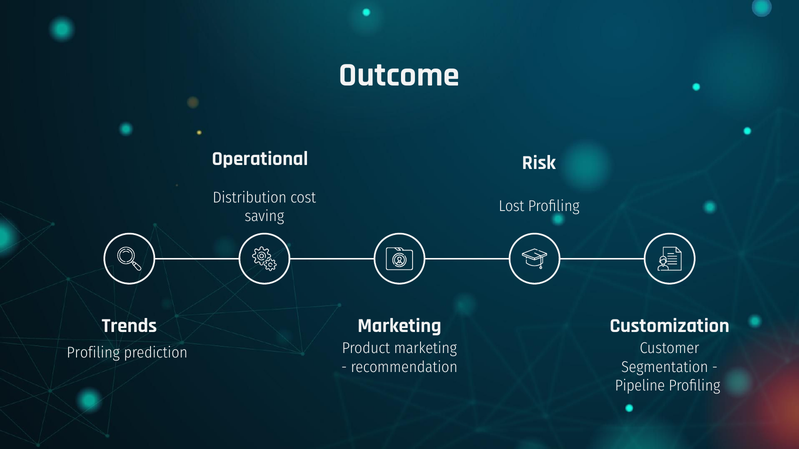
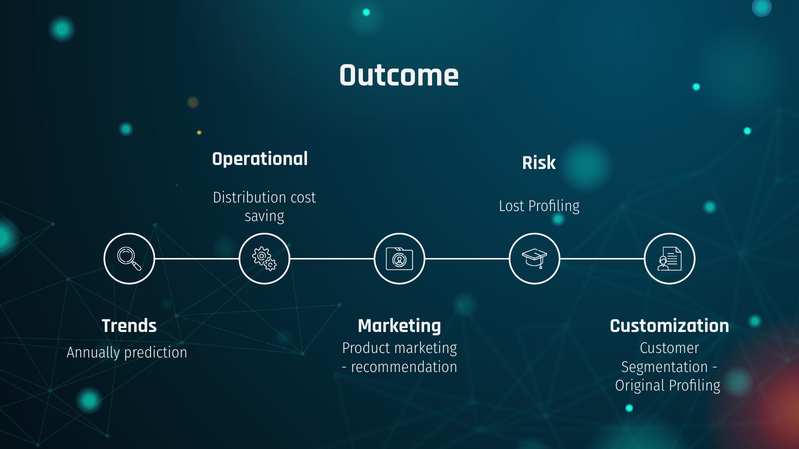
Profiling at (93, 353): Profiling -> Annually
Pipeline: Pipeline -> Original
